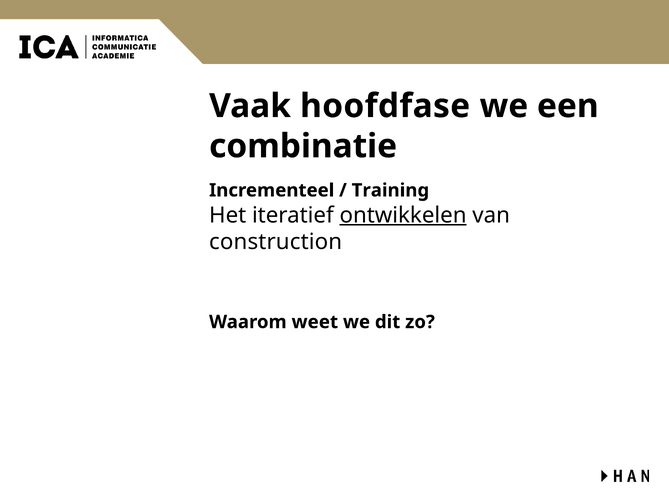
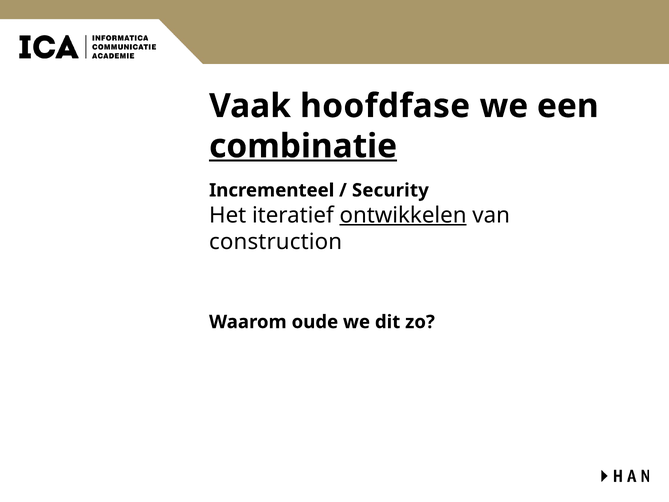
combinatie underline: none -> present
Training: Training -> Security
weet: weet -> oude
